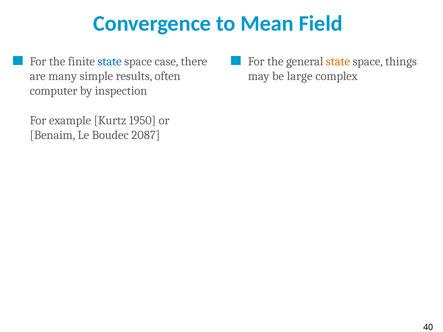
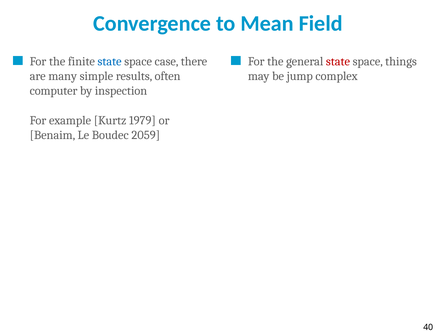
state at (338, 61) colour: orange -> red
large: large -> jump
1950: 1950 -> 1979
2087: 2087 -> 2059
